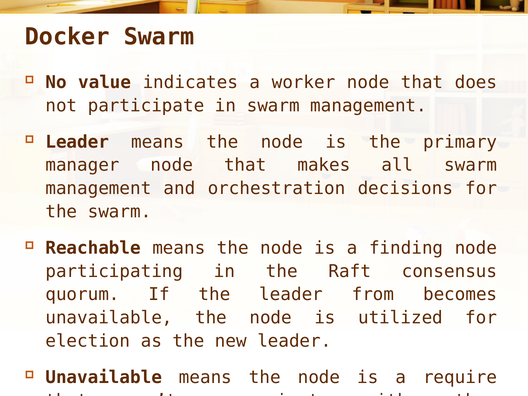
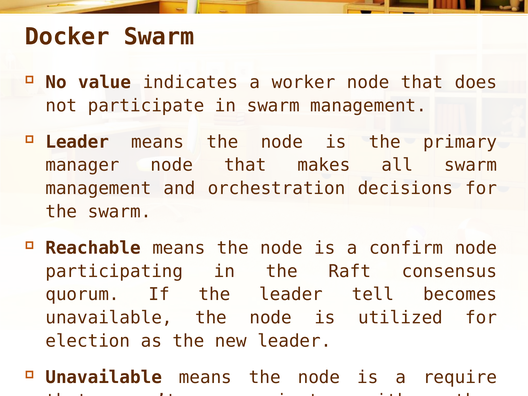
finding: finding -> confirm
from: from -> tell
